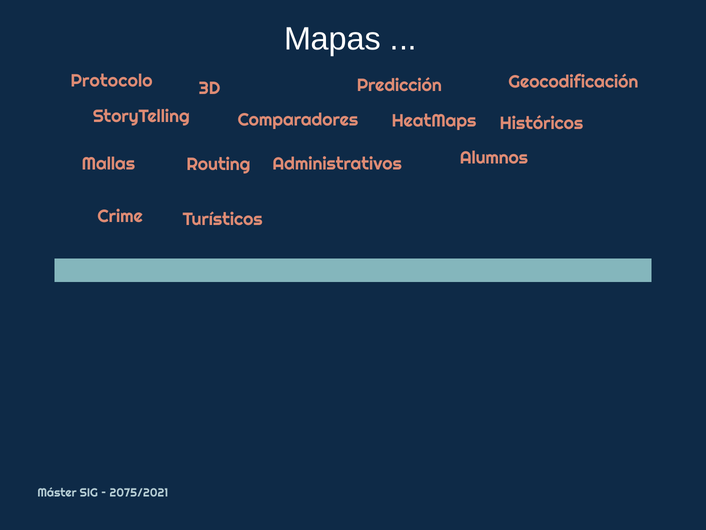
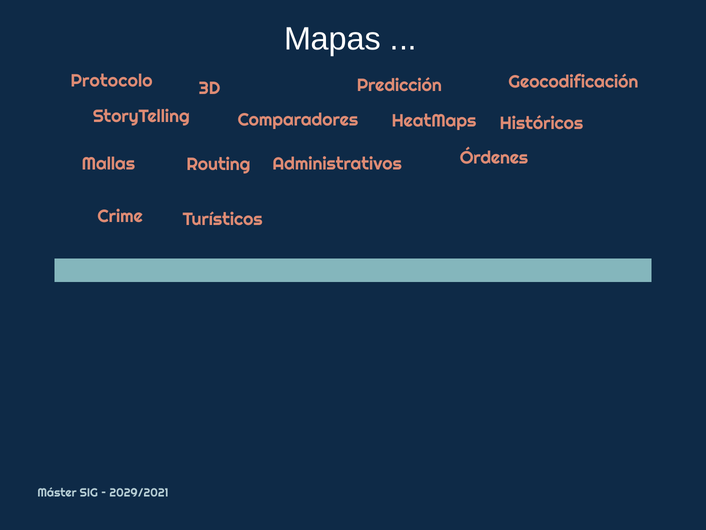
Alumnos: Alumnos -> Órdenes
2075/2021: 2075/2021 -> 2029/2021
